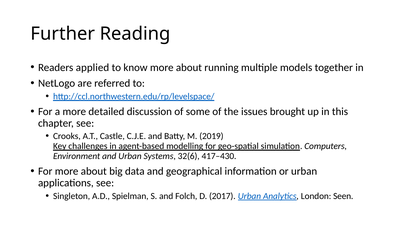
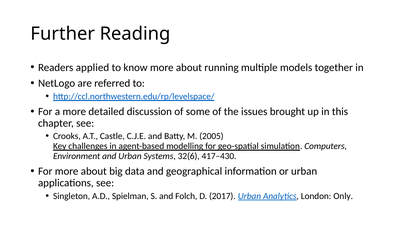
2019: 2019 -> 2005
Seen: Seen -> Only
